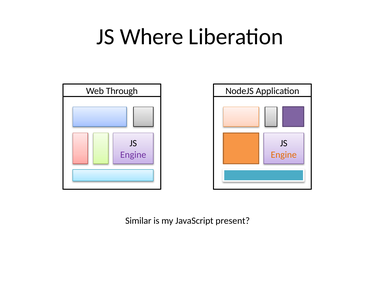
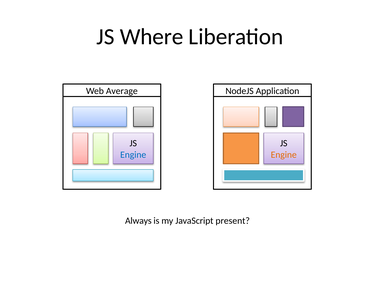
Through: Through -> Average
Engine at (133, 155) colour: purple -> blue
Similar: Similar -> Always
